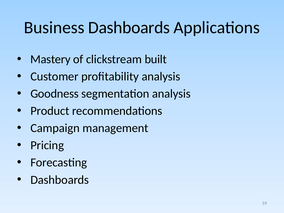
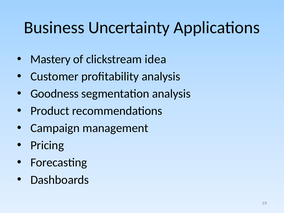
Business Dashboards: Dashboards -> Uncertainty
built: built -> idea
